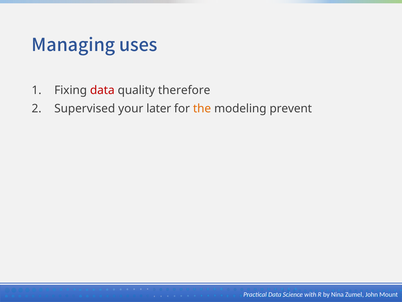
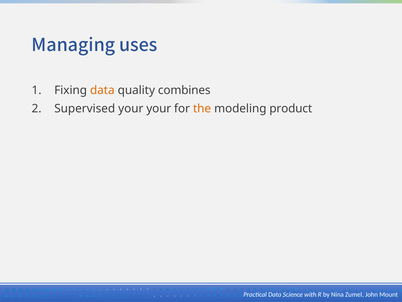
data at (102, 90) colour: red -> orange
therefore: therefore -> combines
your later: later -> your
prevent: prevent -> product
